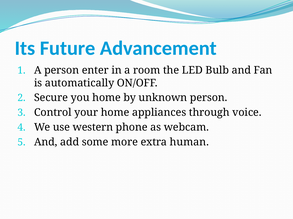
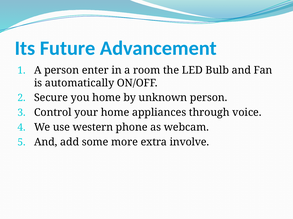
human: human -> involve
